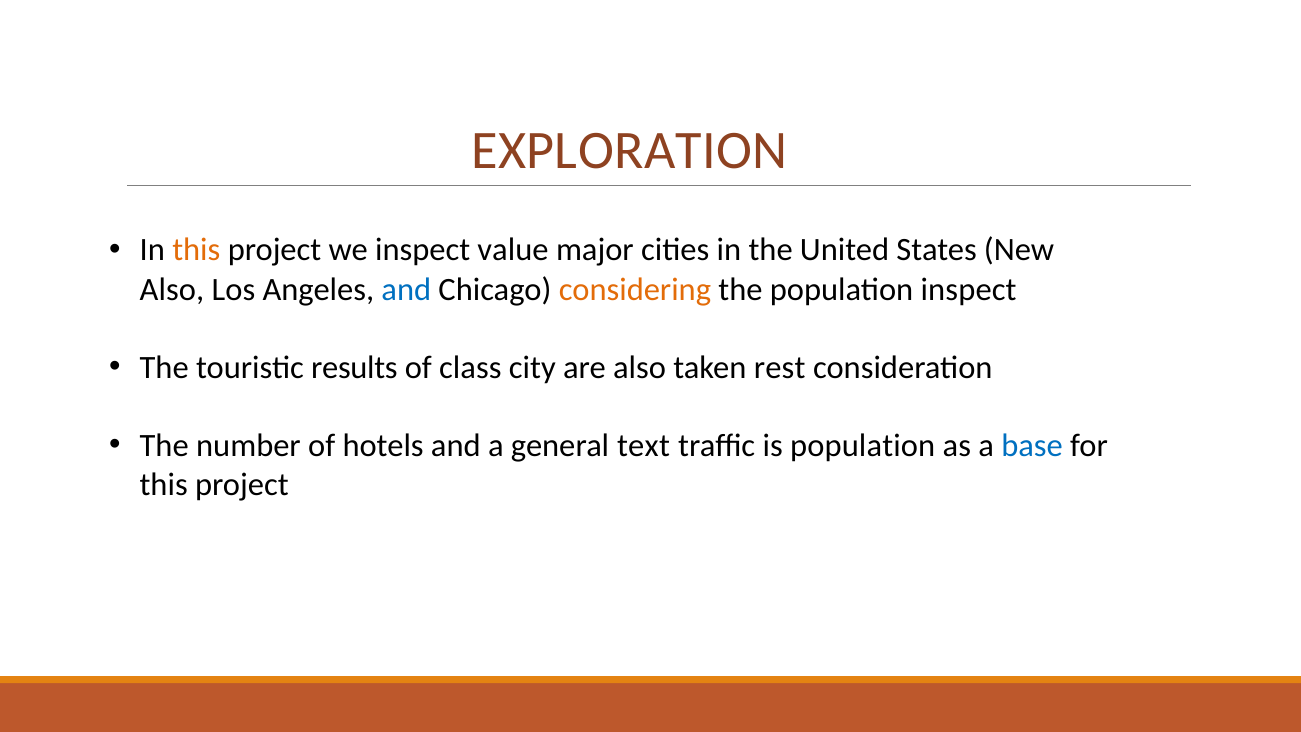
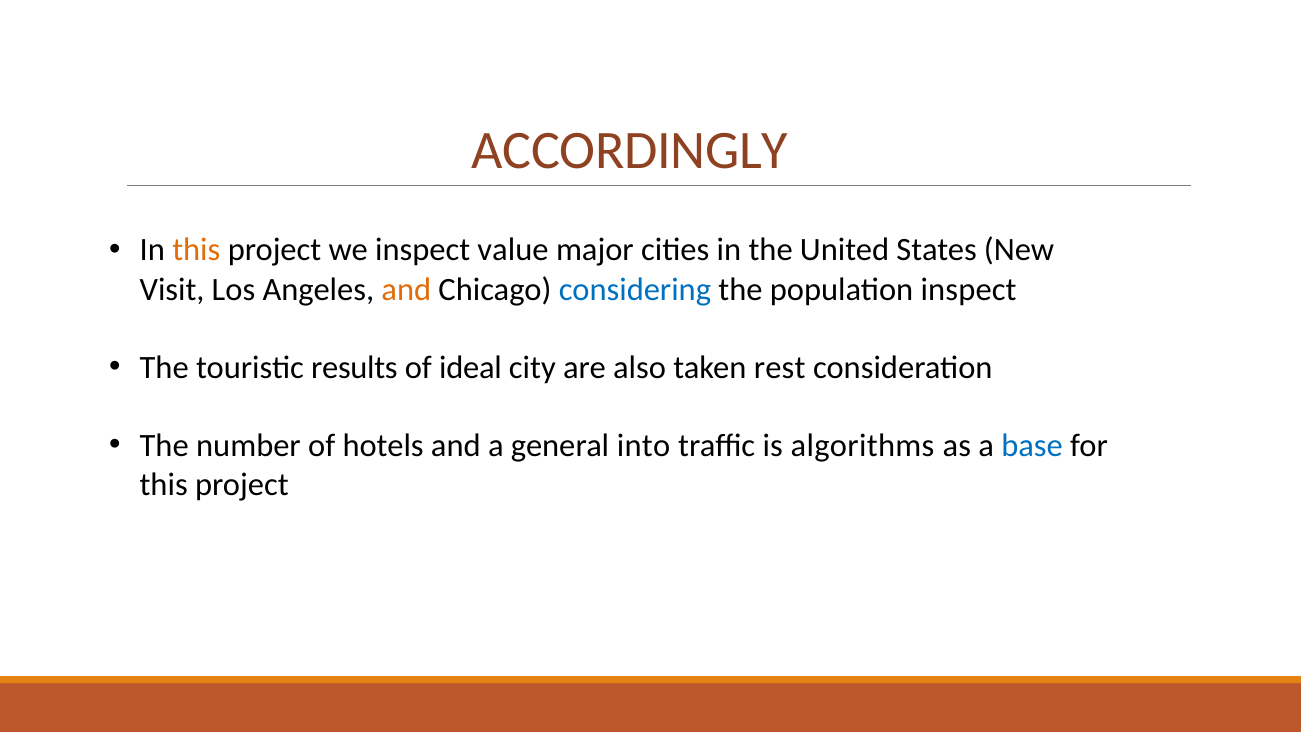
EXPLORATION: EXPLORATION -> ACCORDINGLY
Also at (172, 289): Also -> Visit
and at (406, 289) colour: blue -> orange
considering colour: orange -> blue
class: class -> ideal
text: text -> into
is population: population -> algorithms
